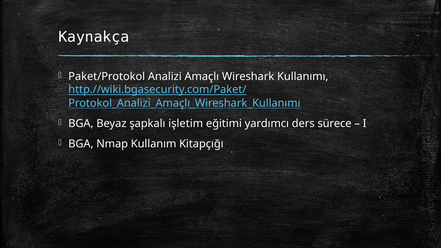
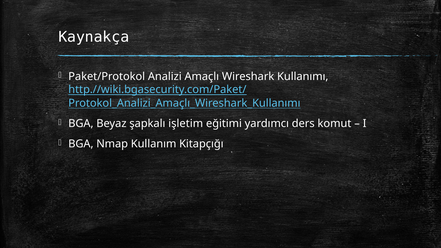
sürece: sürece -> komut
